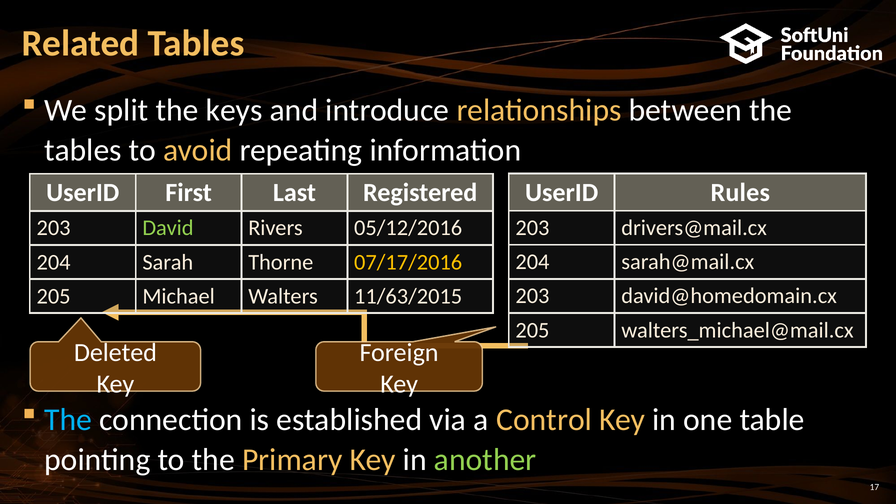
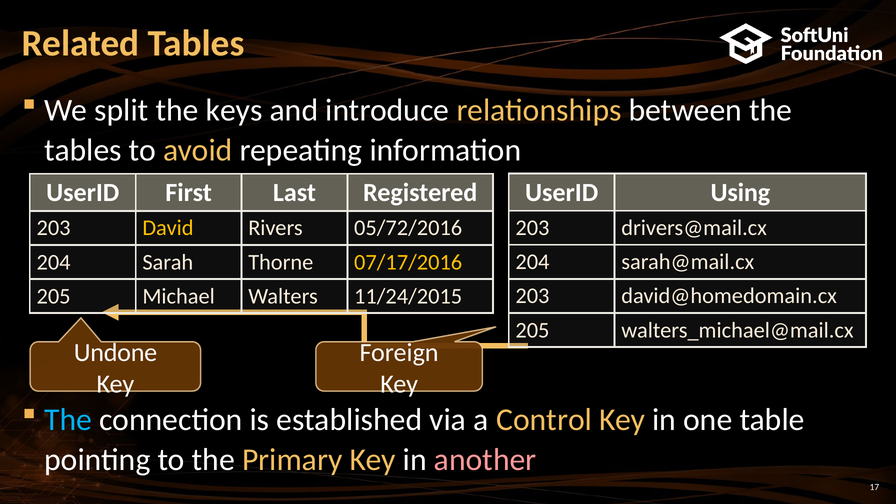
Rules: Rules -> Using
David colour: light green -> yellow
05/12/2016: 05/12/2016 -> 05/72/2016
11/63/2015: 11/63/2015 -> 11/24/2015
Deleted: Deleted -> Undone
another colour: light green -> pink
